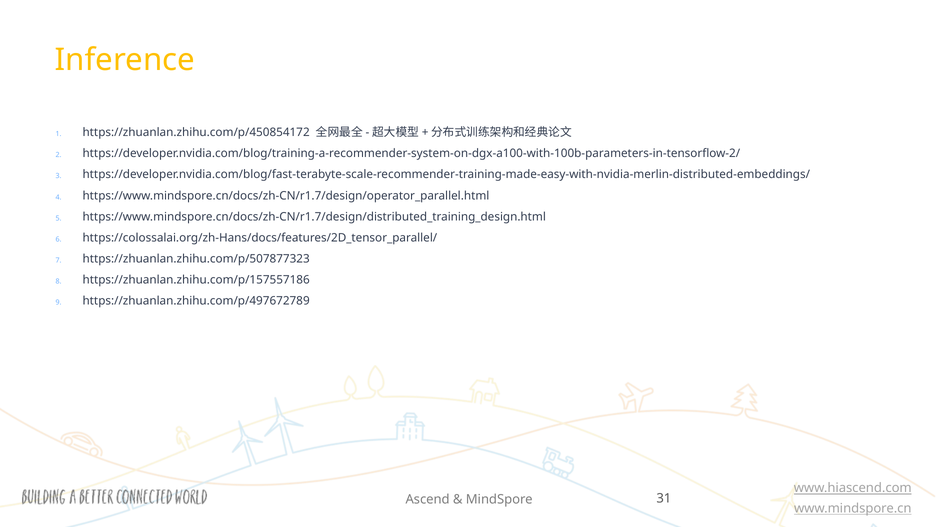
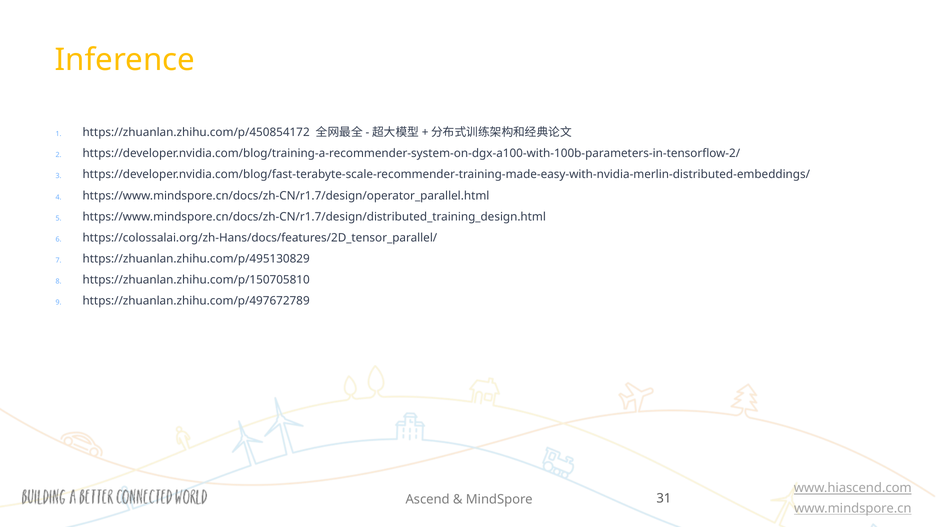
https://zhuanlan.zhihu.com/p/507877323: https://zhuanlan.zhihu.com/p/507877323 -> https://zhuanlan.zhihu.com/p/495130829
https://zhuanlan.zhihu.com/p/157557186: https://zhuanlan.zhihu.com/p/157557186 -> https://zhuanlan.zhihu.com/p/150705810
